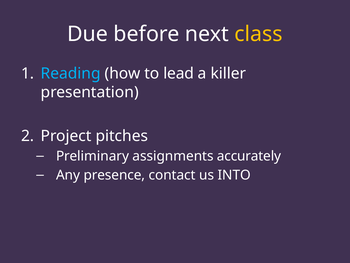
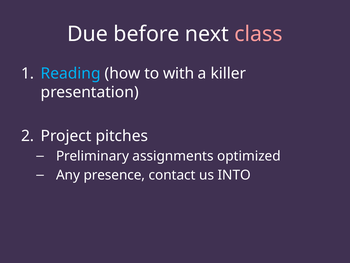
class colour: yellow -> pink
lead: lead -> with
accurately: accurately -> optimized
